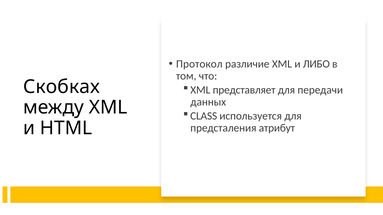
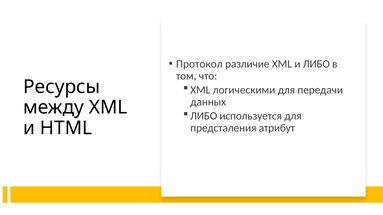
Скобках: Скобках -> Ресурсы
представляет: представляет -> логическими
CLASS at (204, 116): CLASS -> ЛИБО
